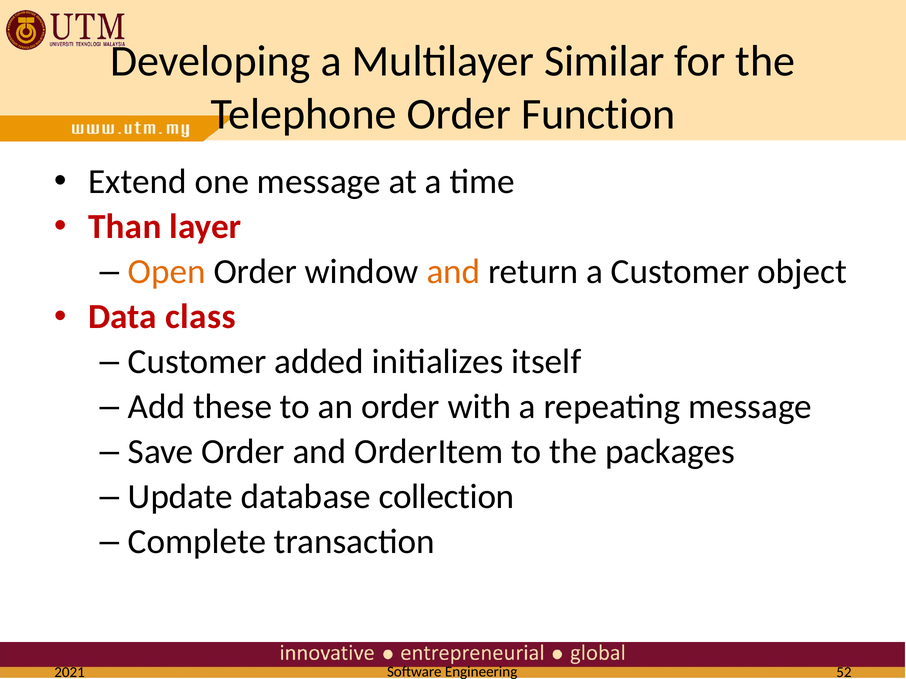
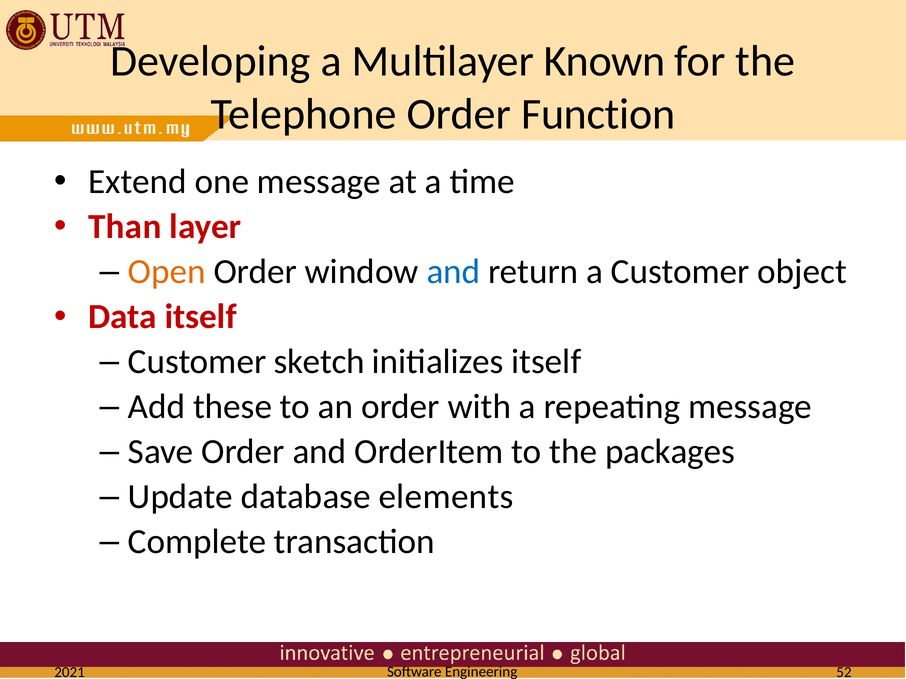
Similar: Similar -> Known
and at (453, 272) colour: orange -> blue
Data class: class -> itself
added: added -> sketch
collection: collection -> elements
